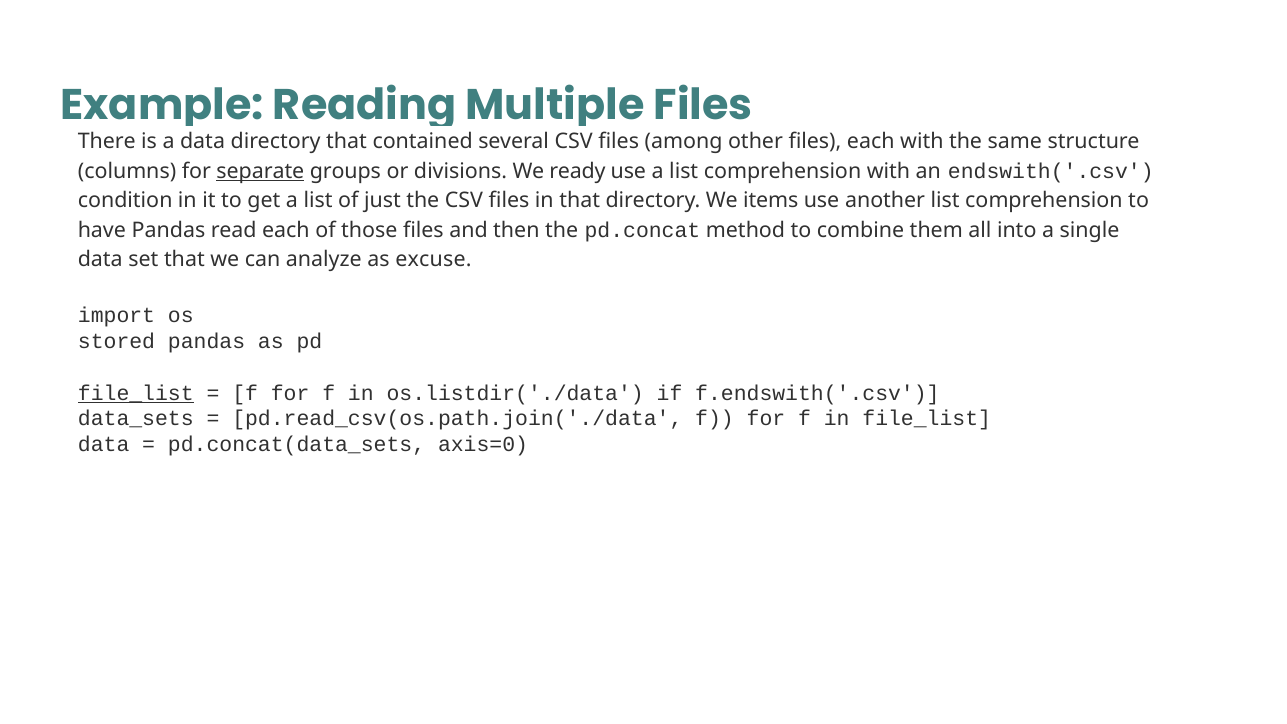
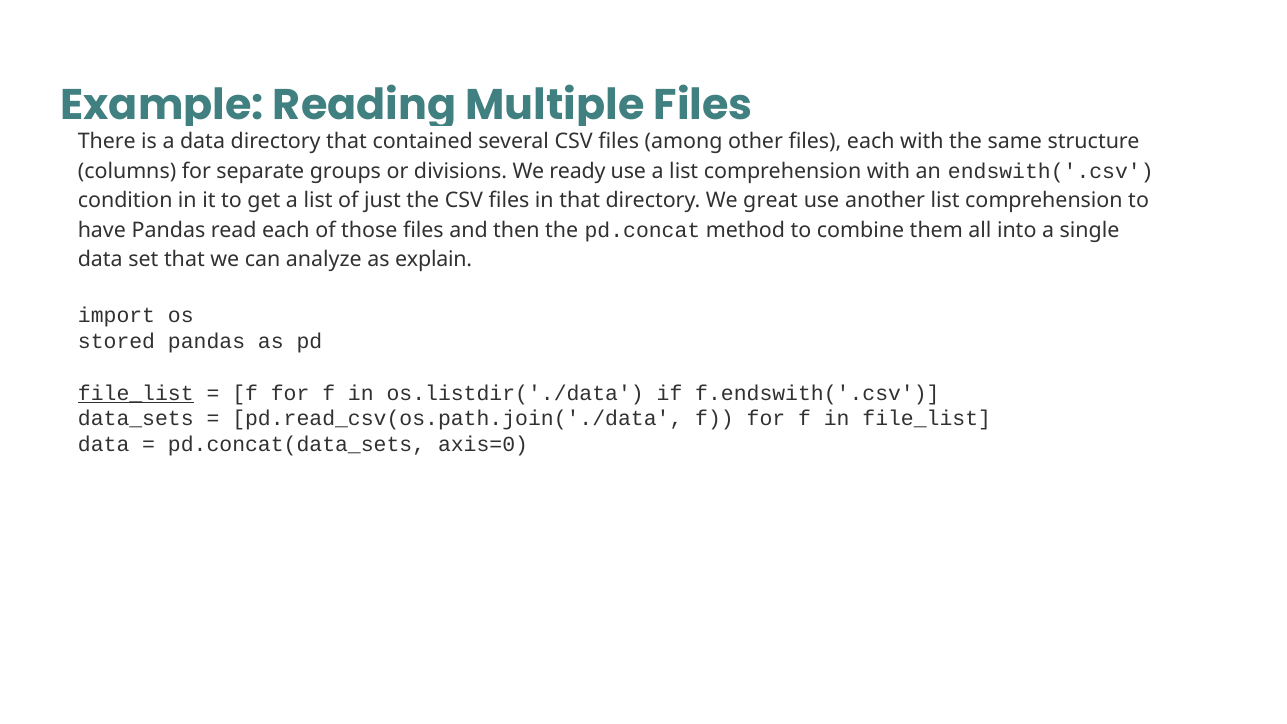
separate underline: present -> none
items: items -> great
excuse: excuse -> explain
